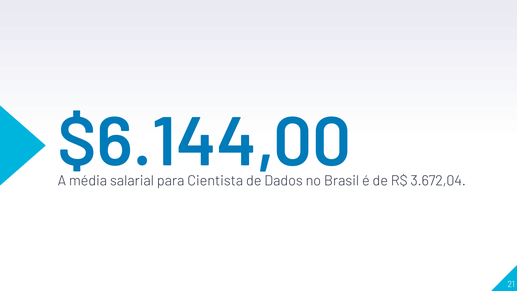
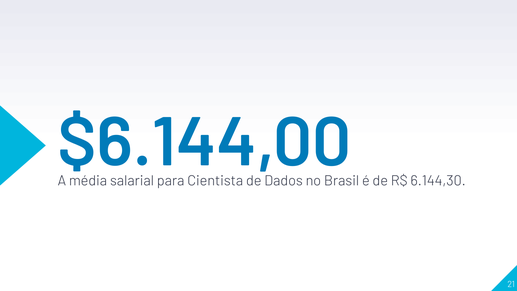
3.672,04: 3.672,04 -> 6.144,30
